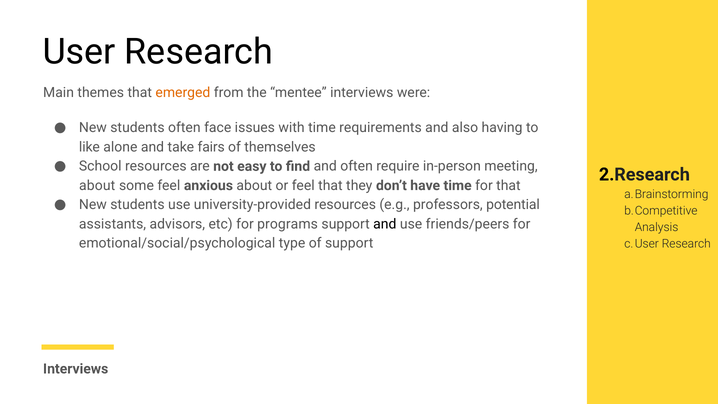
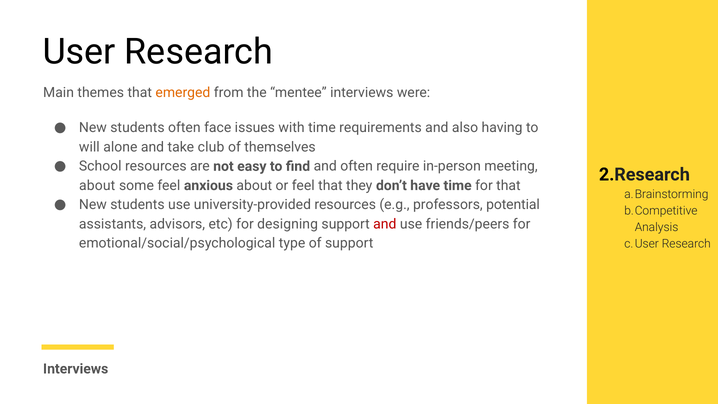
like: like -> will
fairs: fairs -> club
programs: programs -> designing
and at (385, 224) colour: black -> red
